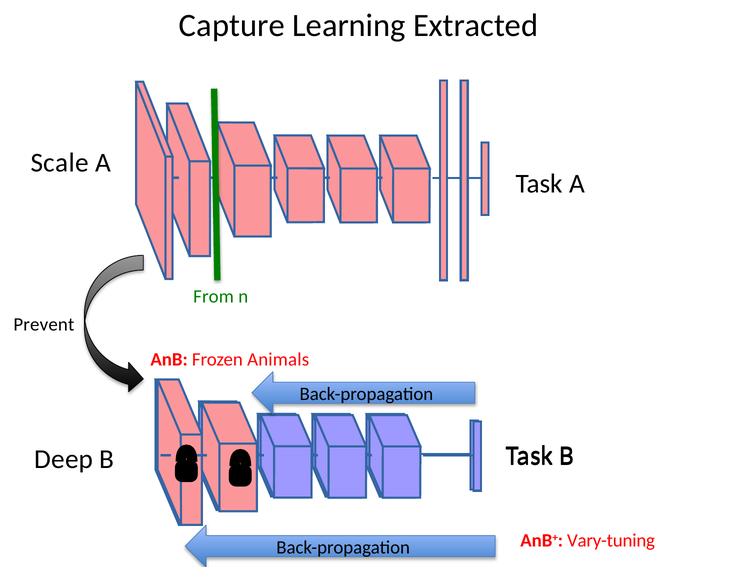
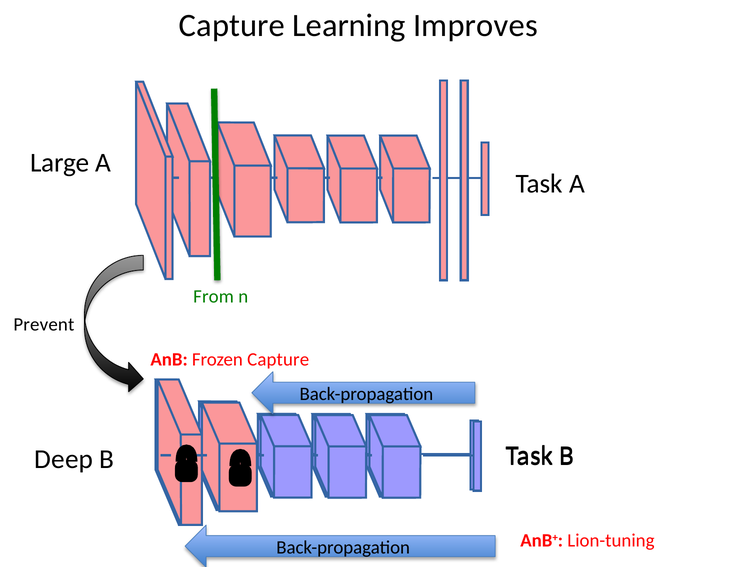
Extracted: Extracted -> Improves
Scale: Scale -> Large
Frozen Animals: Animals -> Capture
Vary-tuning: Vary-tuning -> Lion-tuning
